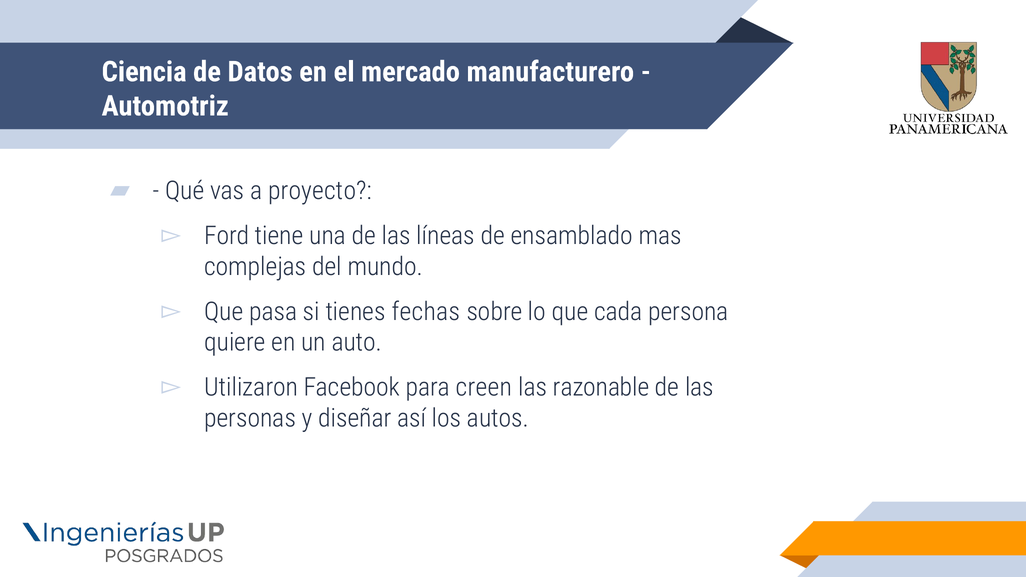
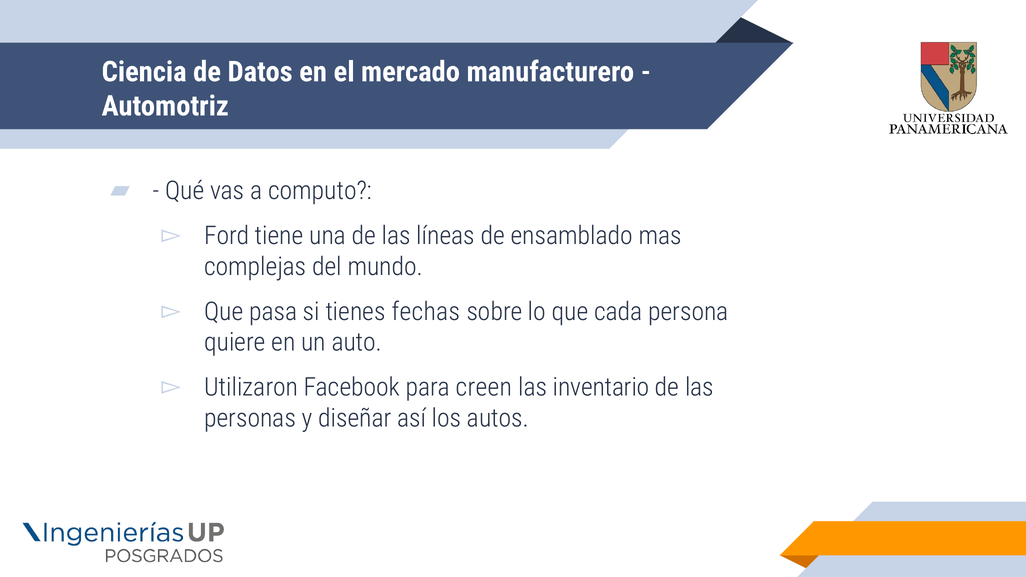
proyecto: proyecto -> computo
razonable: razonable -> inventario
